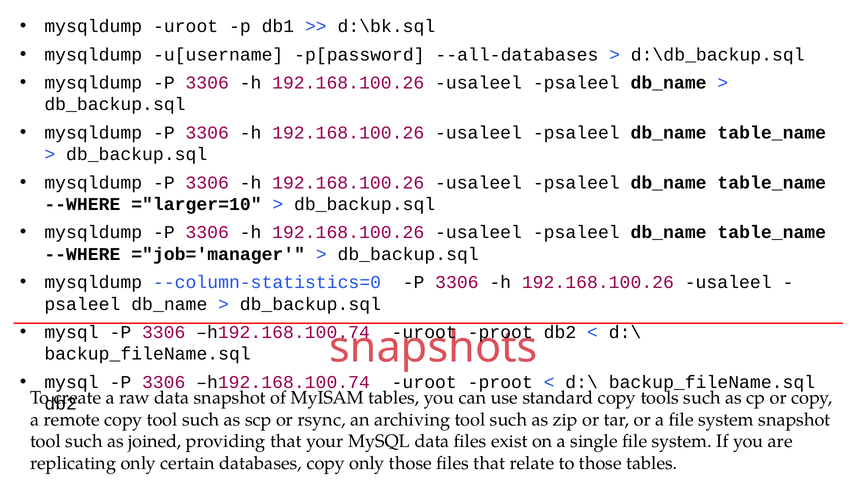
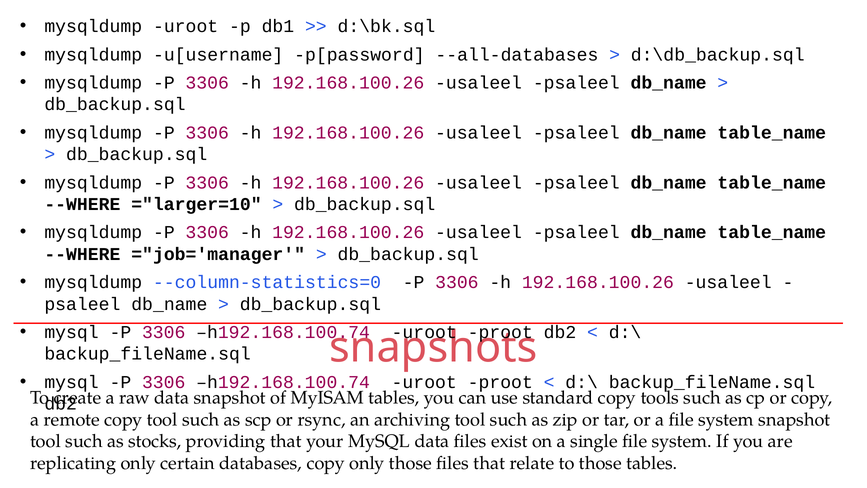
joined: joined -> stocks
